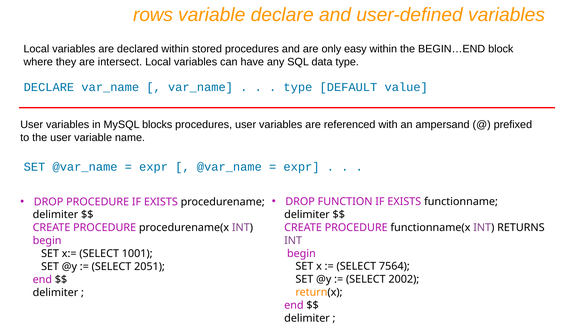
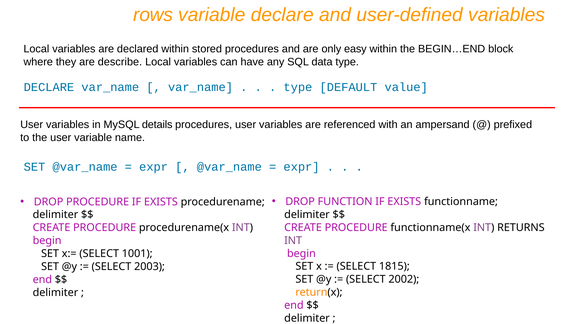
intersect: intersect -> describe
blocks: blocks -> details
7564: 7564 -> 1815
2051: 2051 -> 2003
